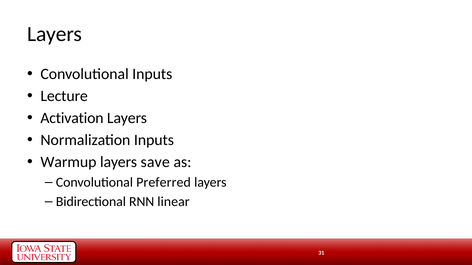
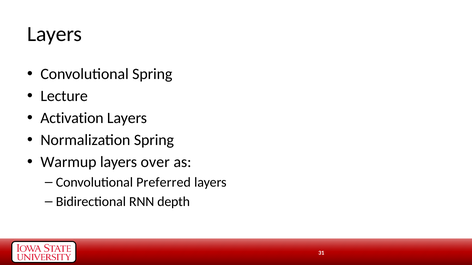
Convolutional Inputs: Inputs -> Spring
Normalization Inputs: Inputs -> Spring
save: save -> over
linear: linear -> depth
